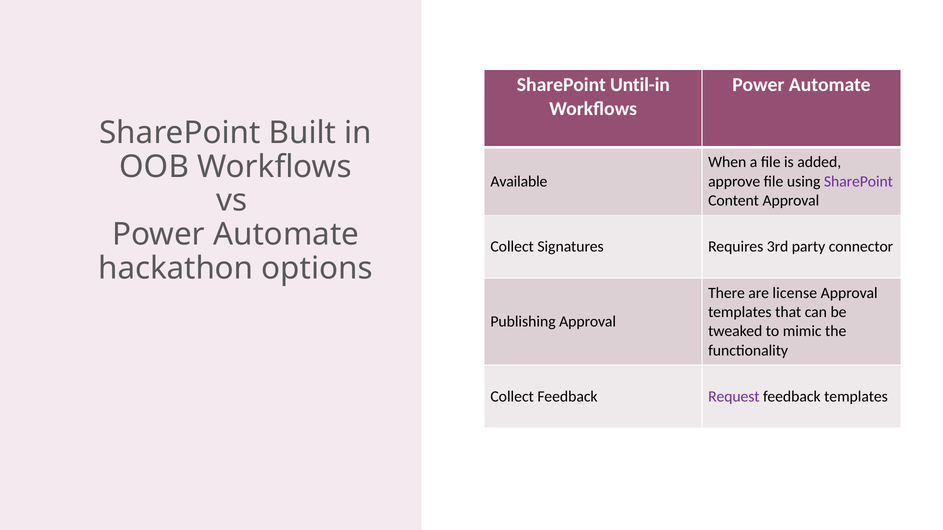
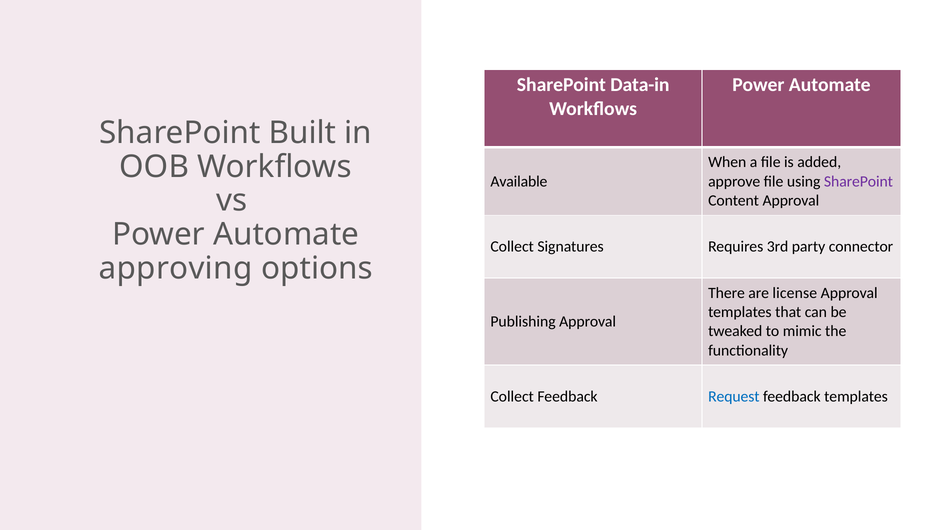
Until-in: Until-in -> Data-in
hackathon: hackathon -> approving
Request colour: purple -> blue
